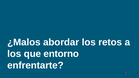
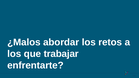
entorno: entorno -> trabajar
